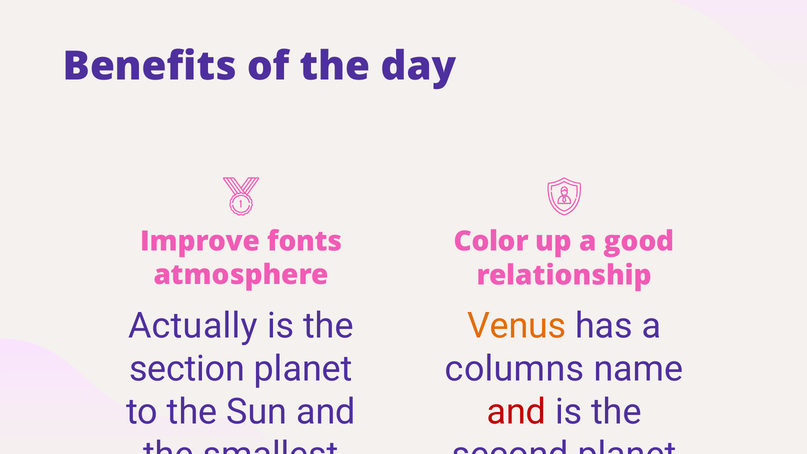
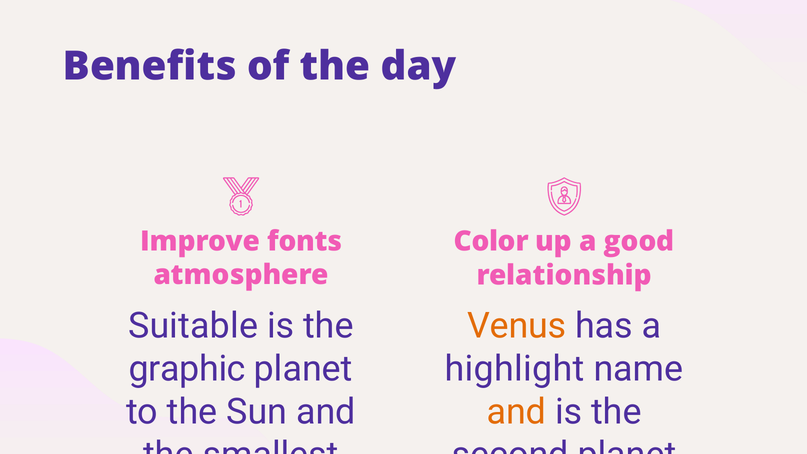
Actually: Actually -> Suitable
section: section -> graphic
columns: columns -> highlight
and at (516, 412) colour: red -> orange
